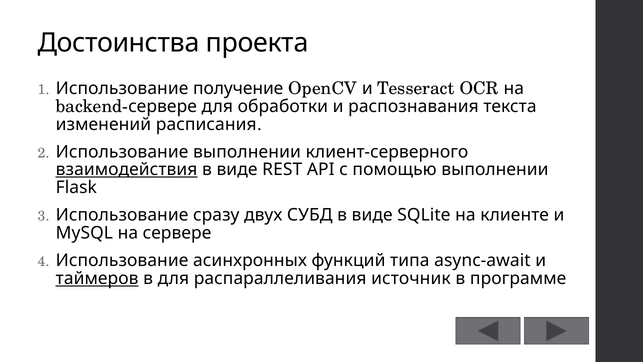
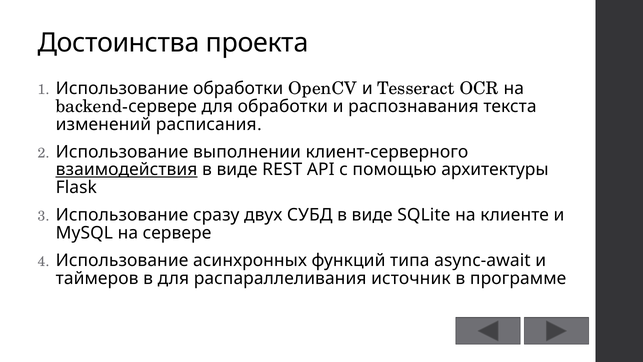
Использование получение: получение -> обработки
помощью выполнении: выполнении -> архитектуры
таймеров underline: present -> none
